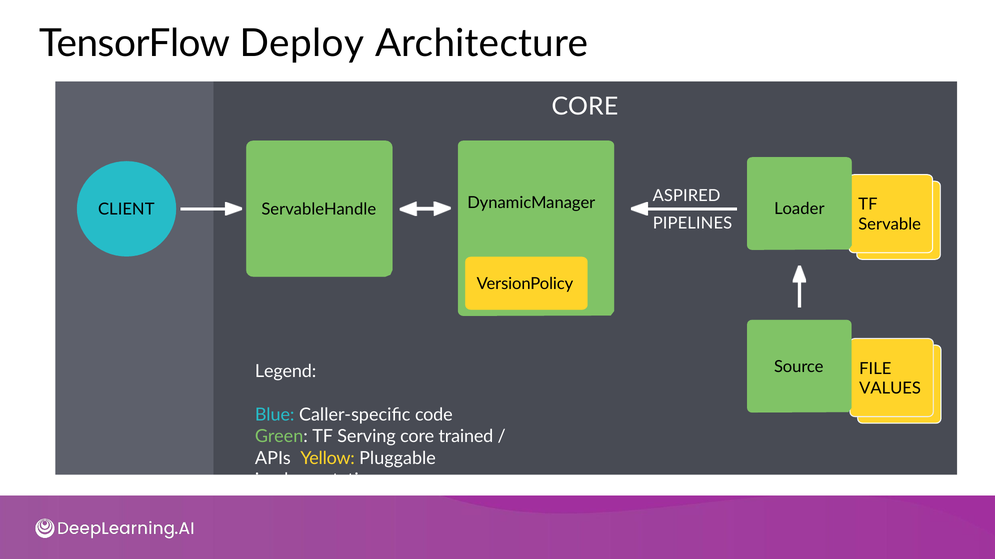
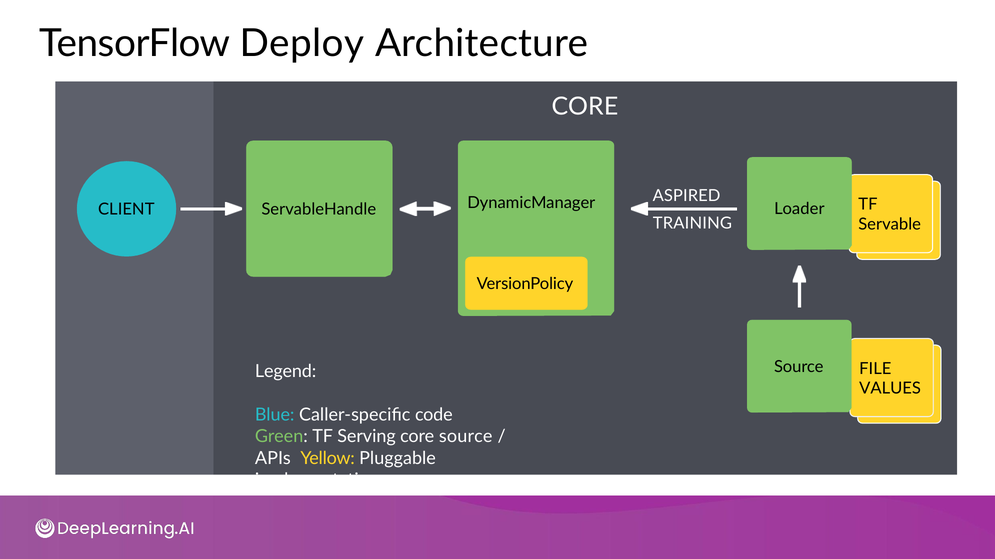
PIPELINES: PIPELINES -> TRAINING
core trained: trained -> source
